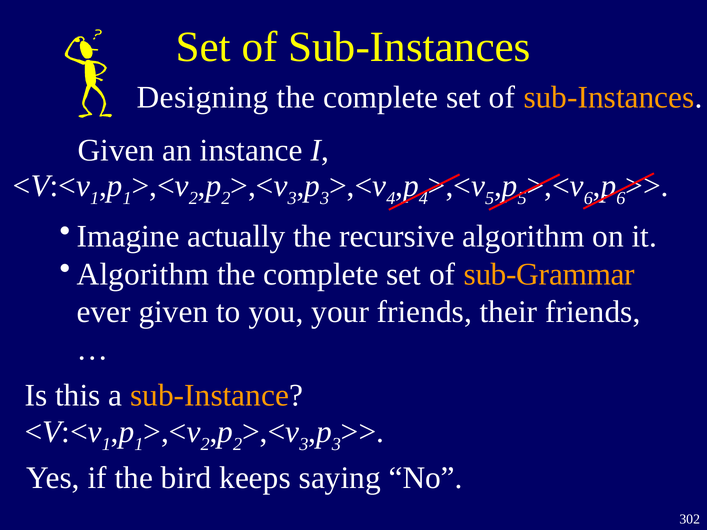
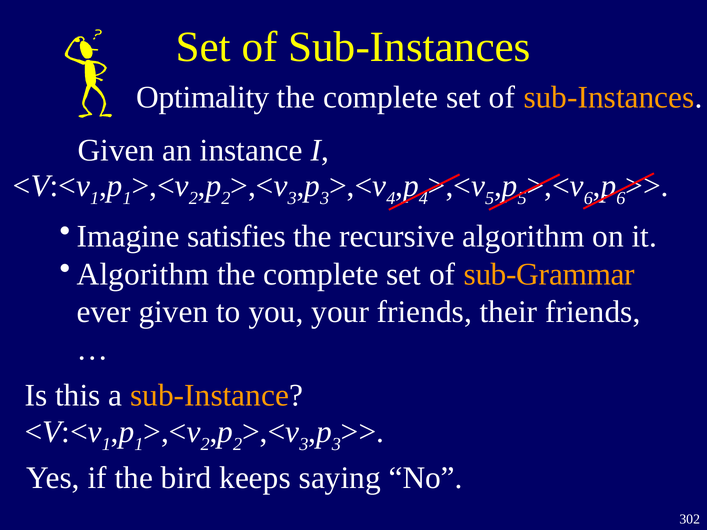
Designing: Designing -> Optimality
actually: actually -> satisfies
